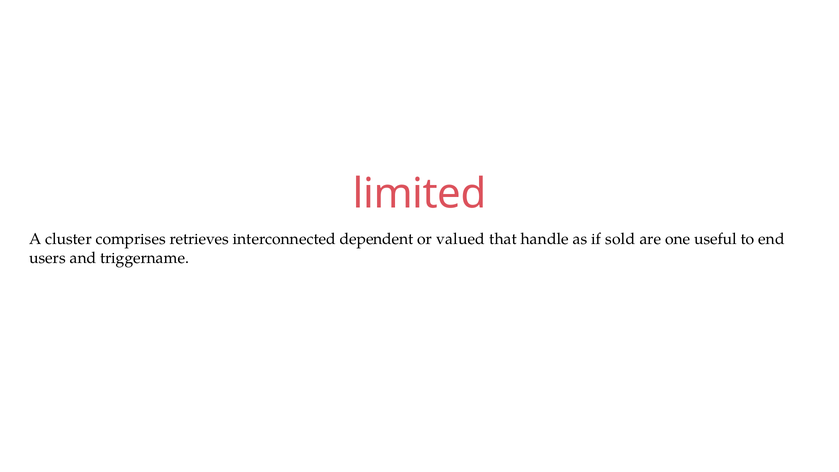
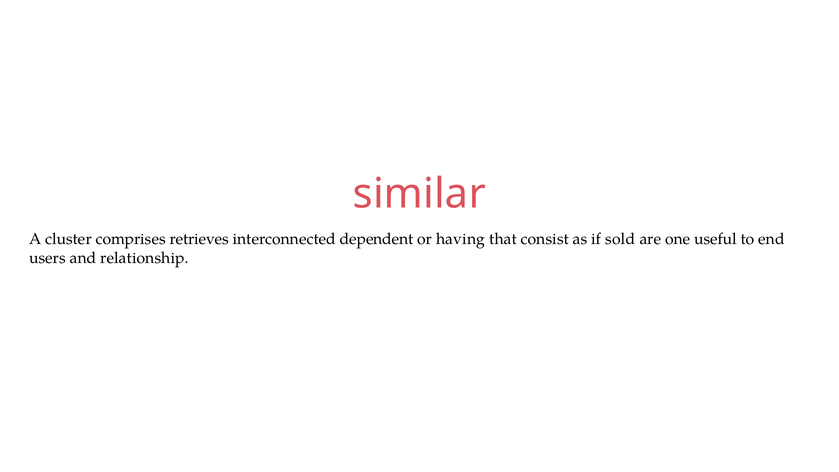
limited: limited -> similar
valued: valued -> having
handle: handle -> consist
triggername: triggername -> relationship
